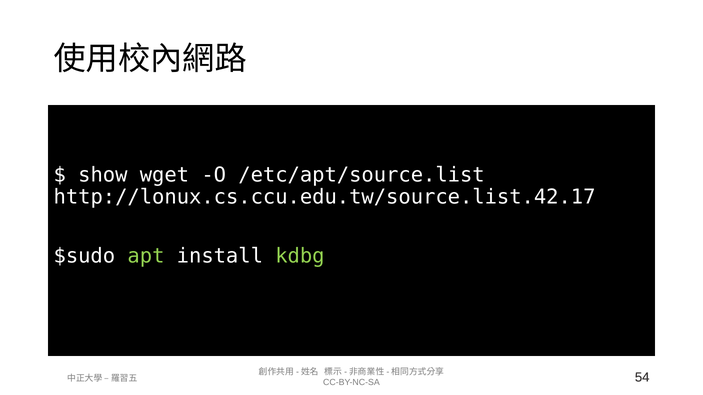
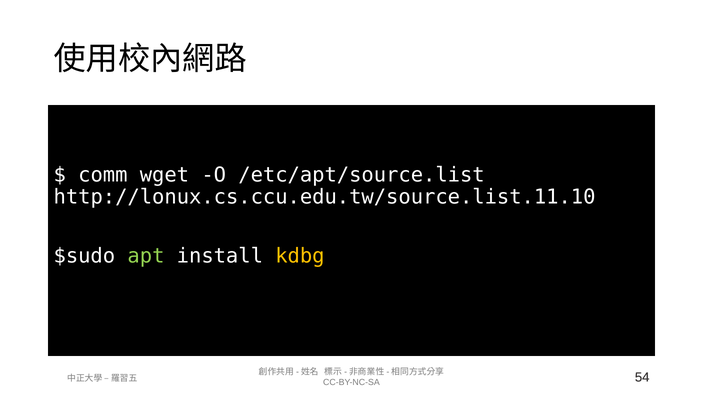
show: show -> comm
http://lonux.cs.ccu.edu.tw/source.list.42.17: http://lonux.cs.ccu.edu.tw/source.list.42.17 -> http://lonux.cs.ccu.edu.tw/source.list.11.10
kdbg colour: light green -> yellow
